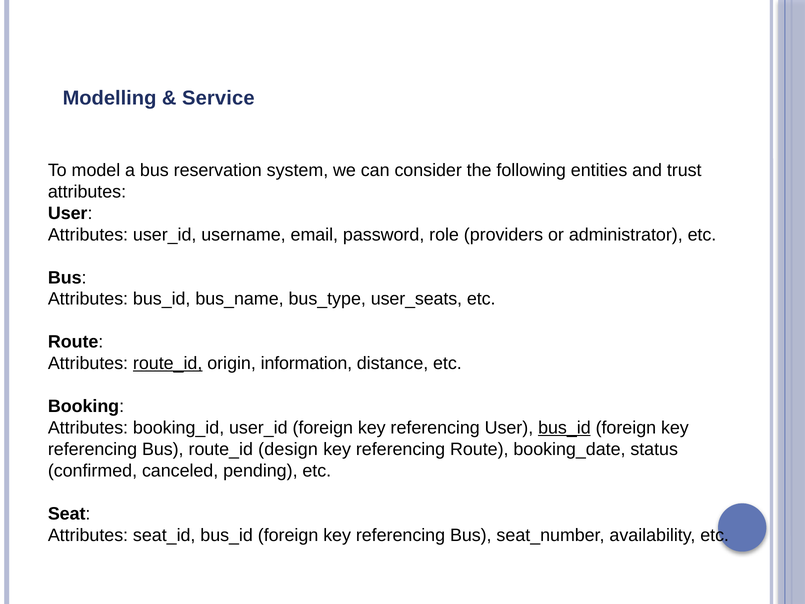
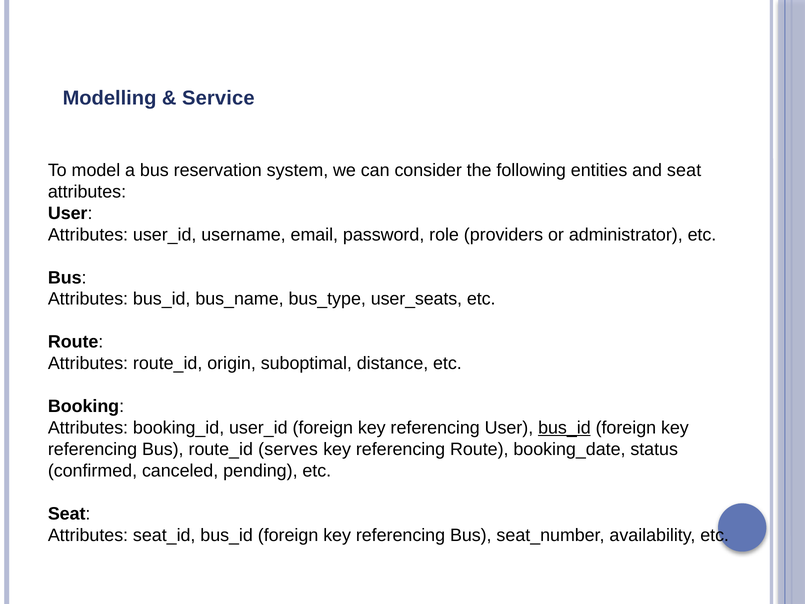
and trust: trust -> seat
route_id at (168, 363) underline: present -> none
information: information -> suboptimal
design: design -> serves
